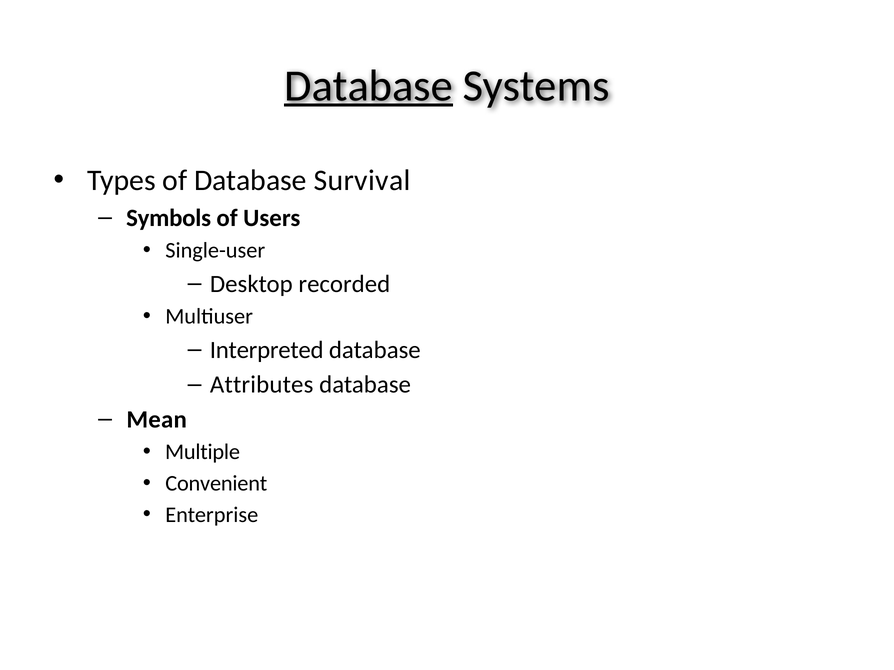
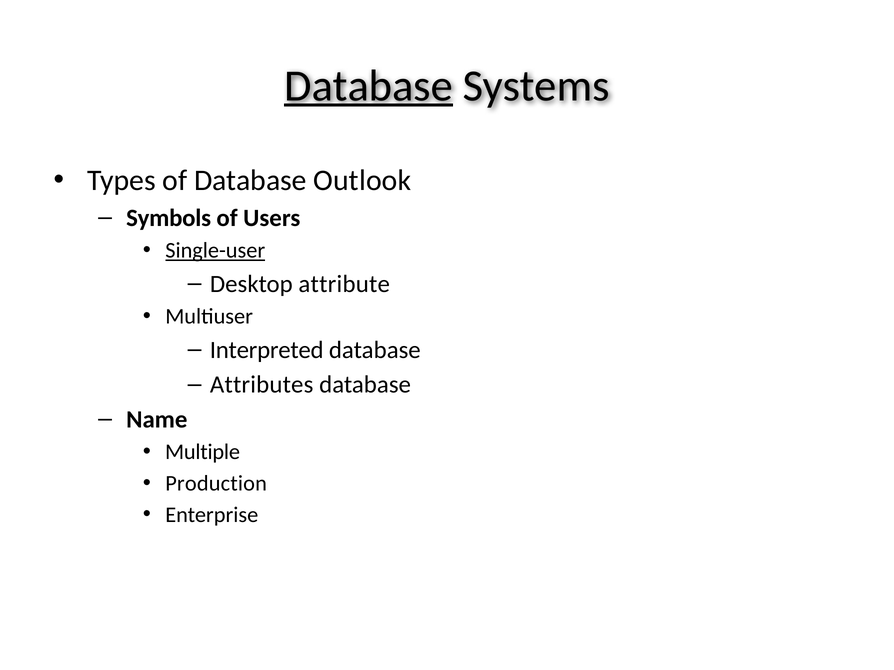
Survival: Survival -> Outlook
Single-user underline: none -> present
recorded: recorded -> attribute
Mean: Mean -> Name
Convenient: Convenient -> Production
